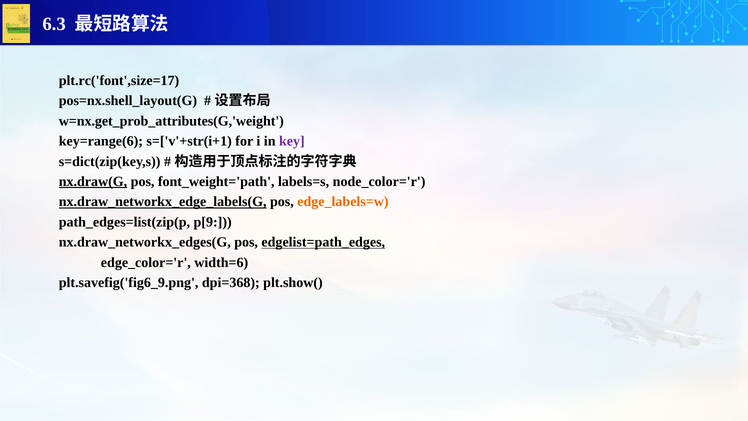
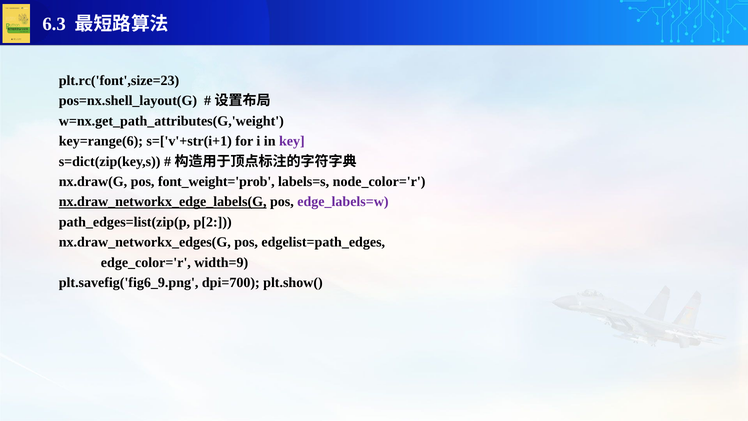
plt.rc('font',size=17: plt.rc('font',size=17 -> plt.rc('font',size=23
w=nx.get_prob_attributes(G,'weight: w=nx.get_prob_attributes(G,'weight -> w=nx.get_path_attributes(G,'weight
nx.draw(G underline: present -> none
font_weight='path: font_weight='path -> font_weight='prob
edge_labels=w colour: orange -> purple
p[9: p[9 -> p[2
edgelist=path_edges underline: present -> none
width=6: width=6 -> width=9
dpi=368: dpi=368 -> dpi=700
